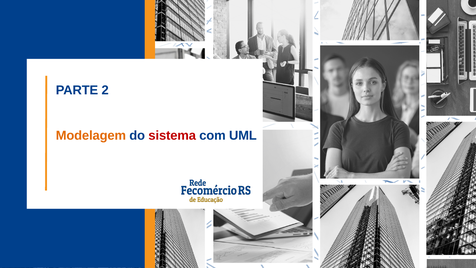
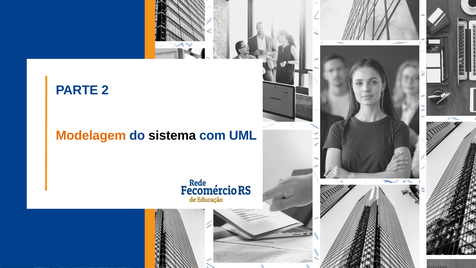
sistema colour: red -> black
